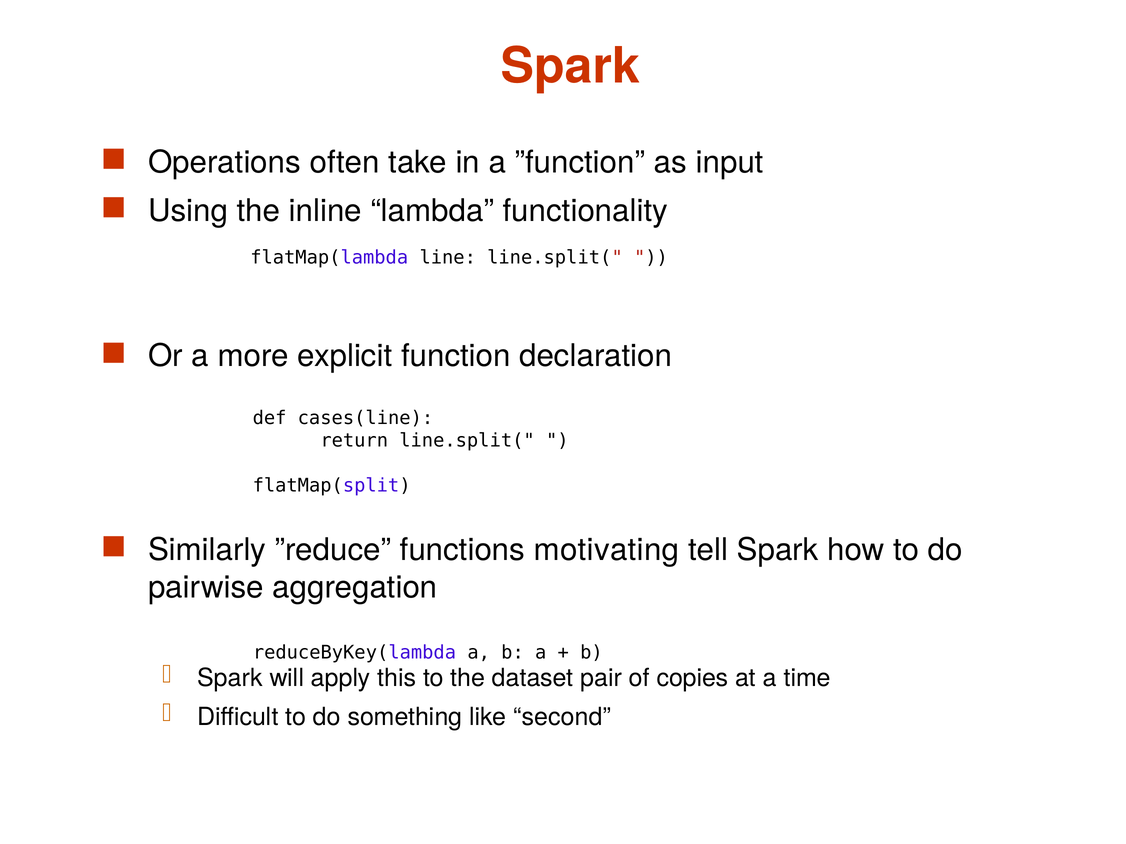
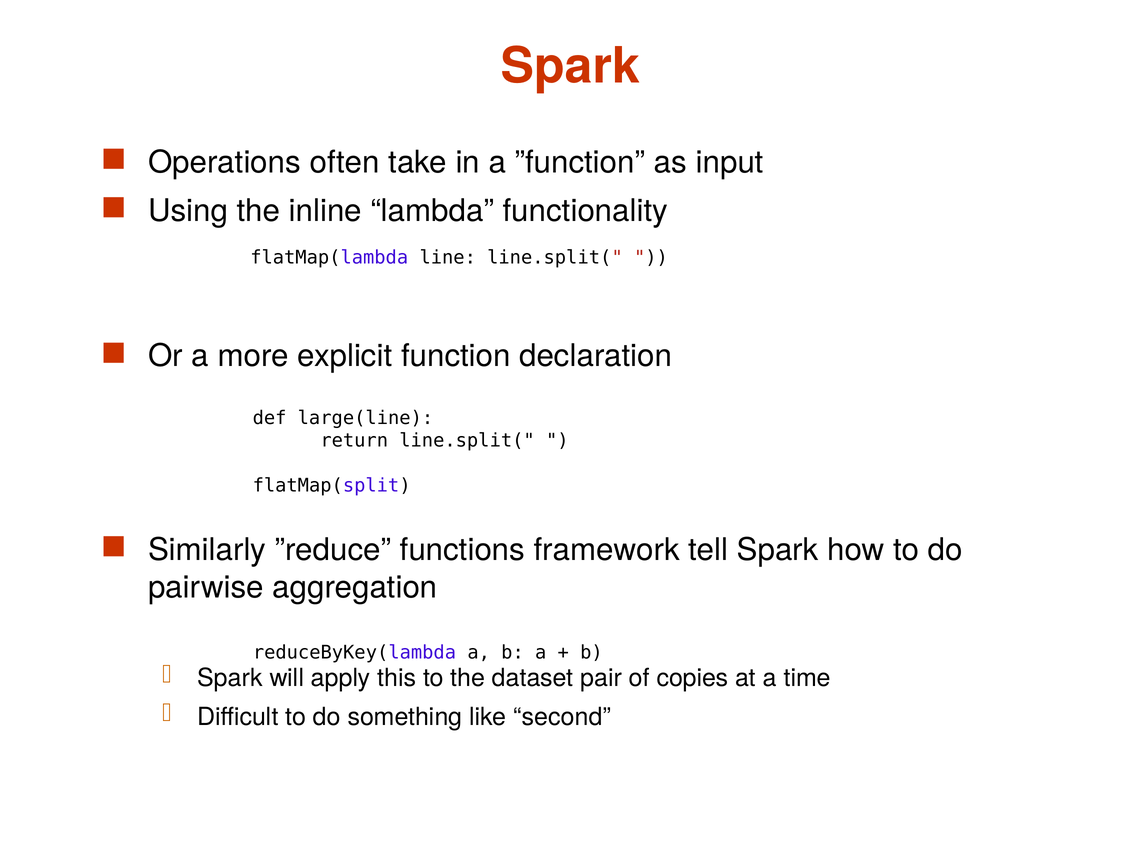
cases(line: cases(line -> large(line
motivating: motivating -> framework
